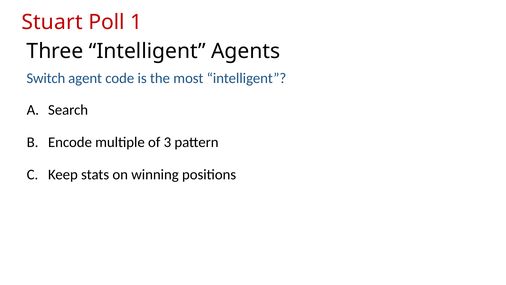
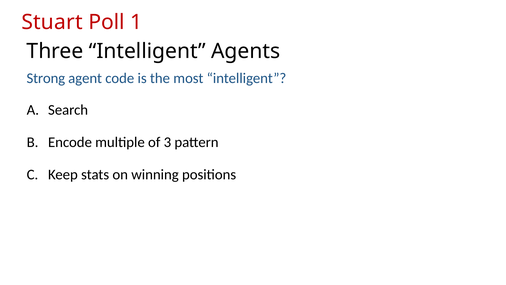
Switch: Switch -> Strong
